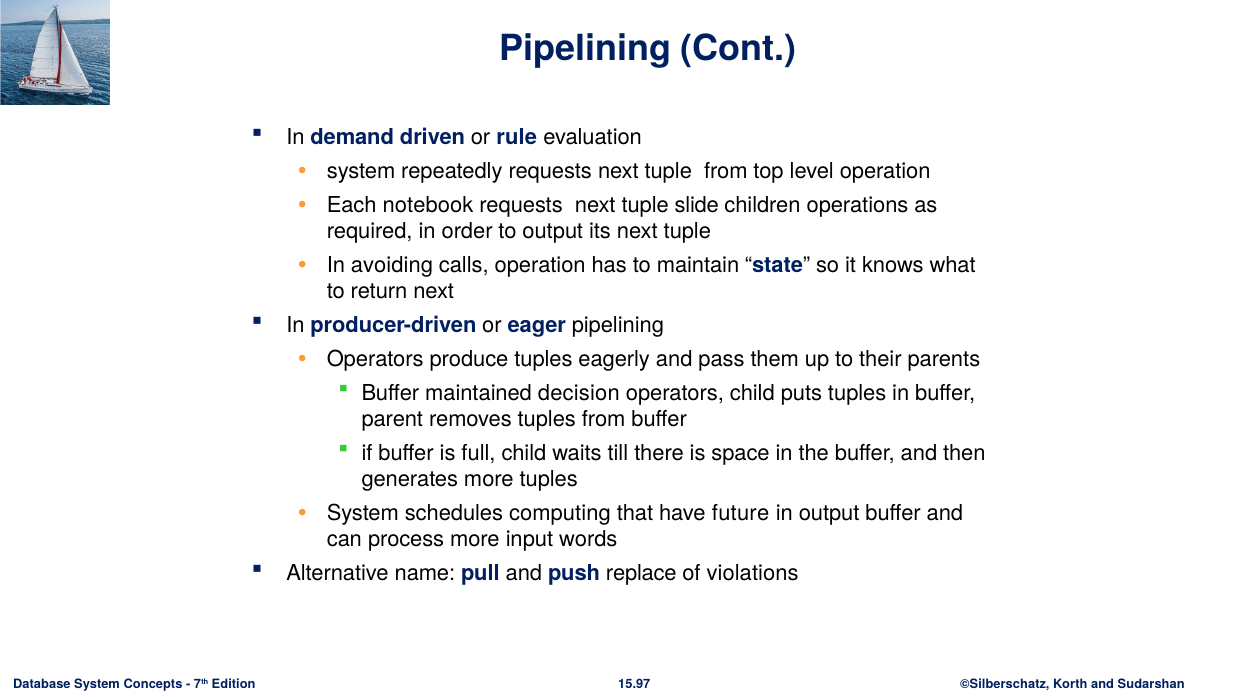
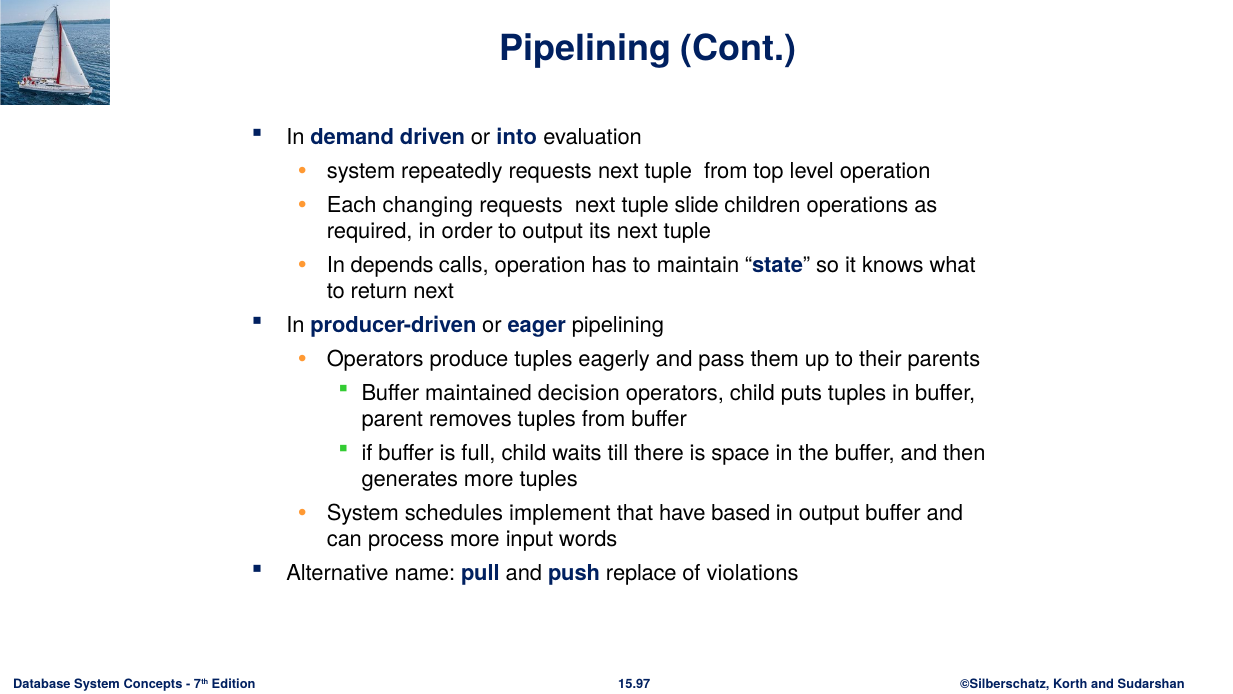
rule: rule -> into
notebook: notebook -> changing
avoiding: avoiding -> depends
computing: computing -> implement
future: future -> based
